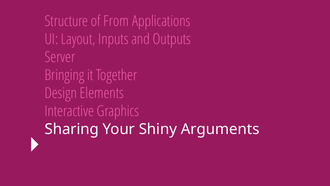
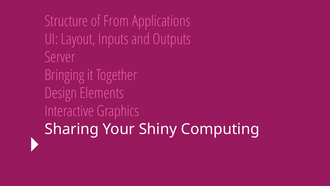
Arguments: Arguments -> Computing
